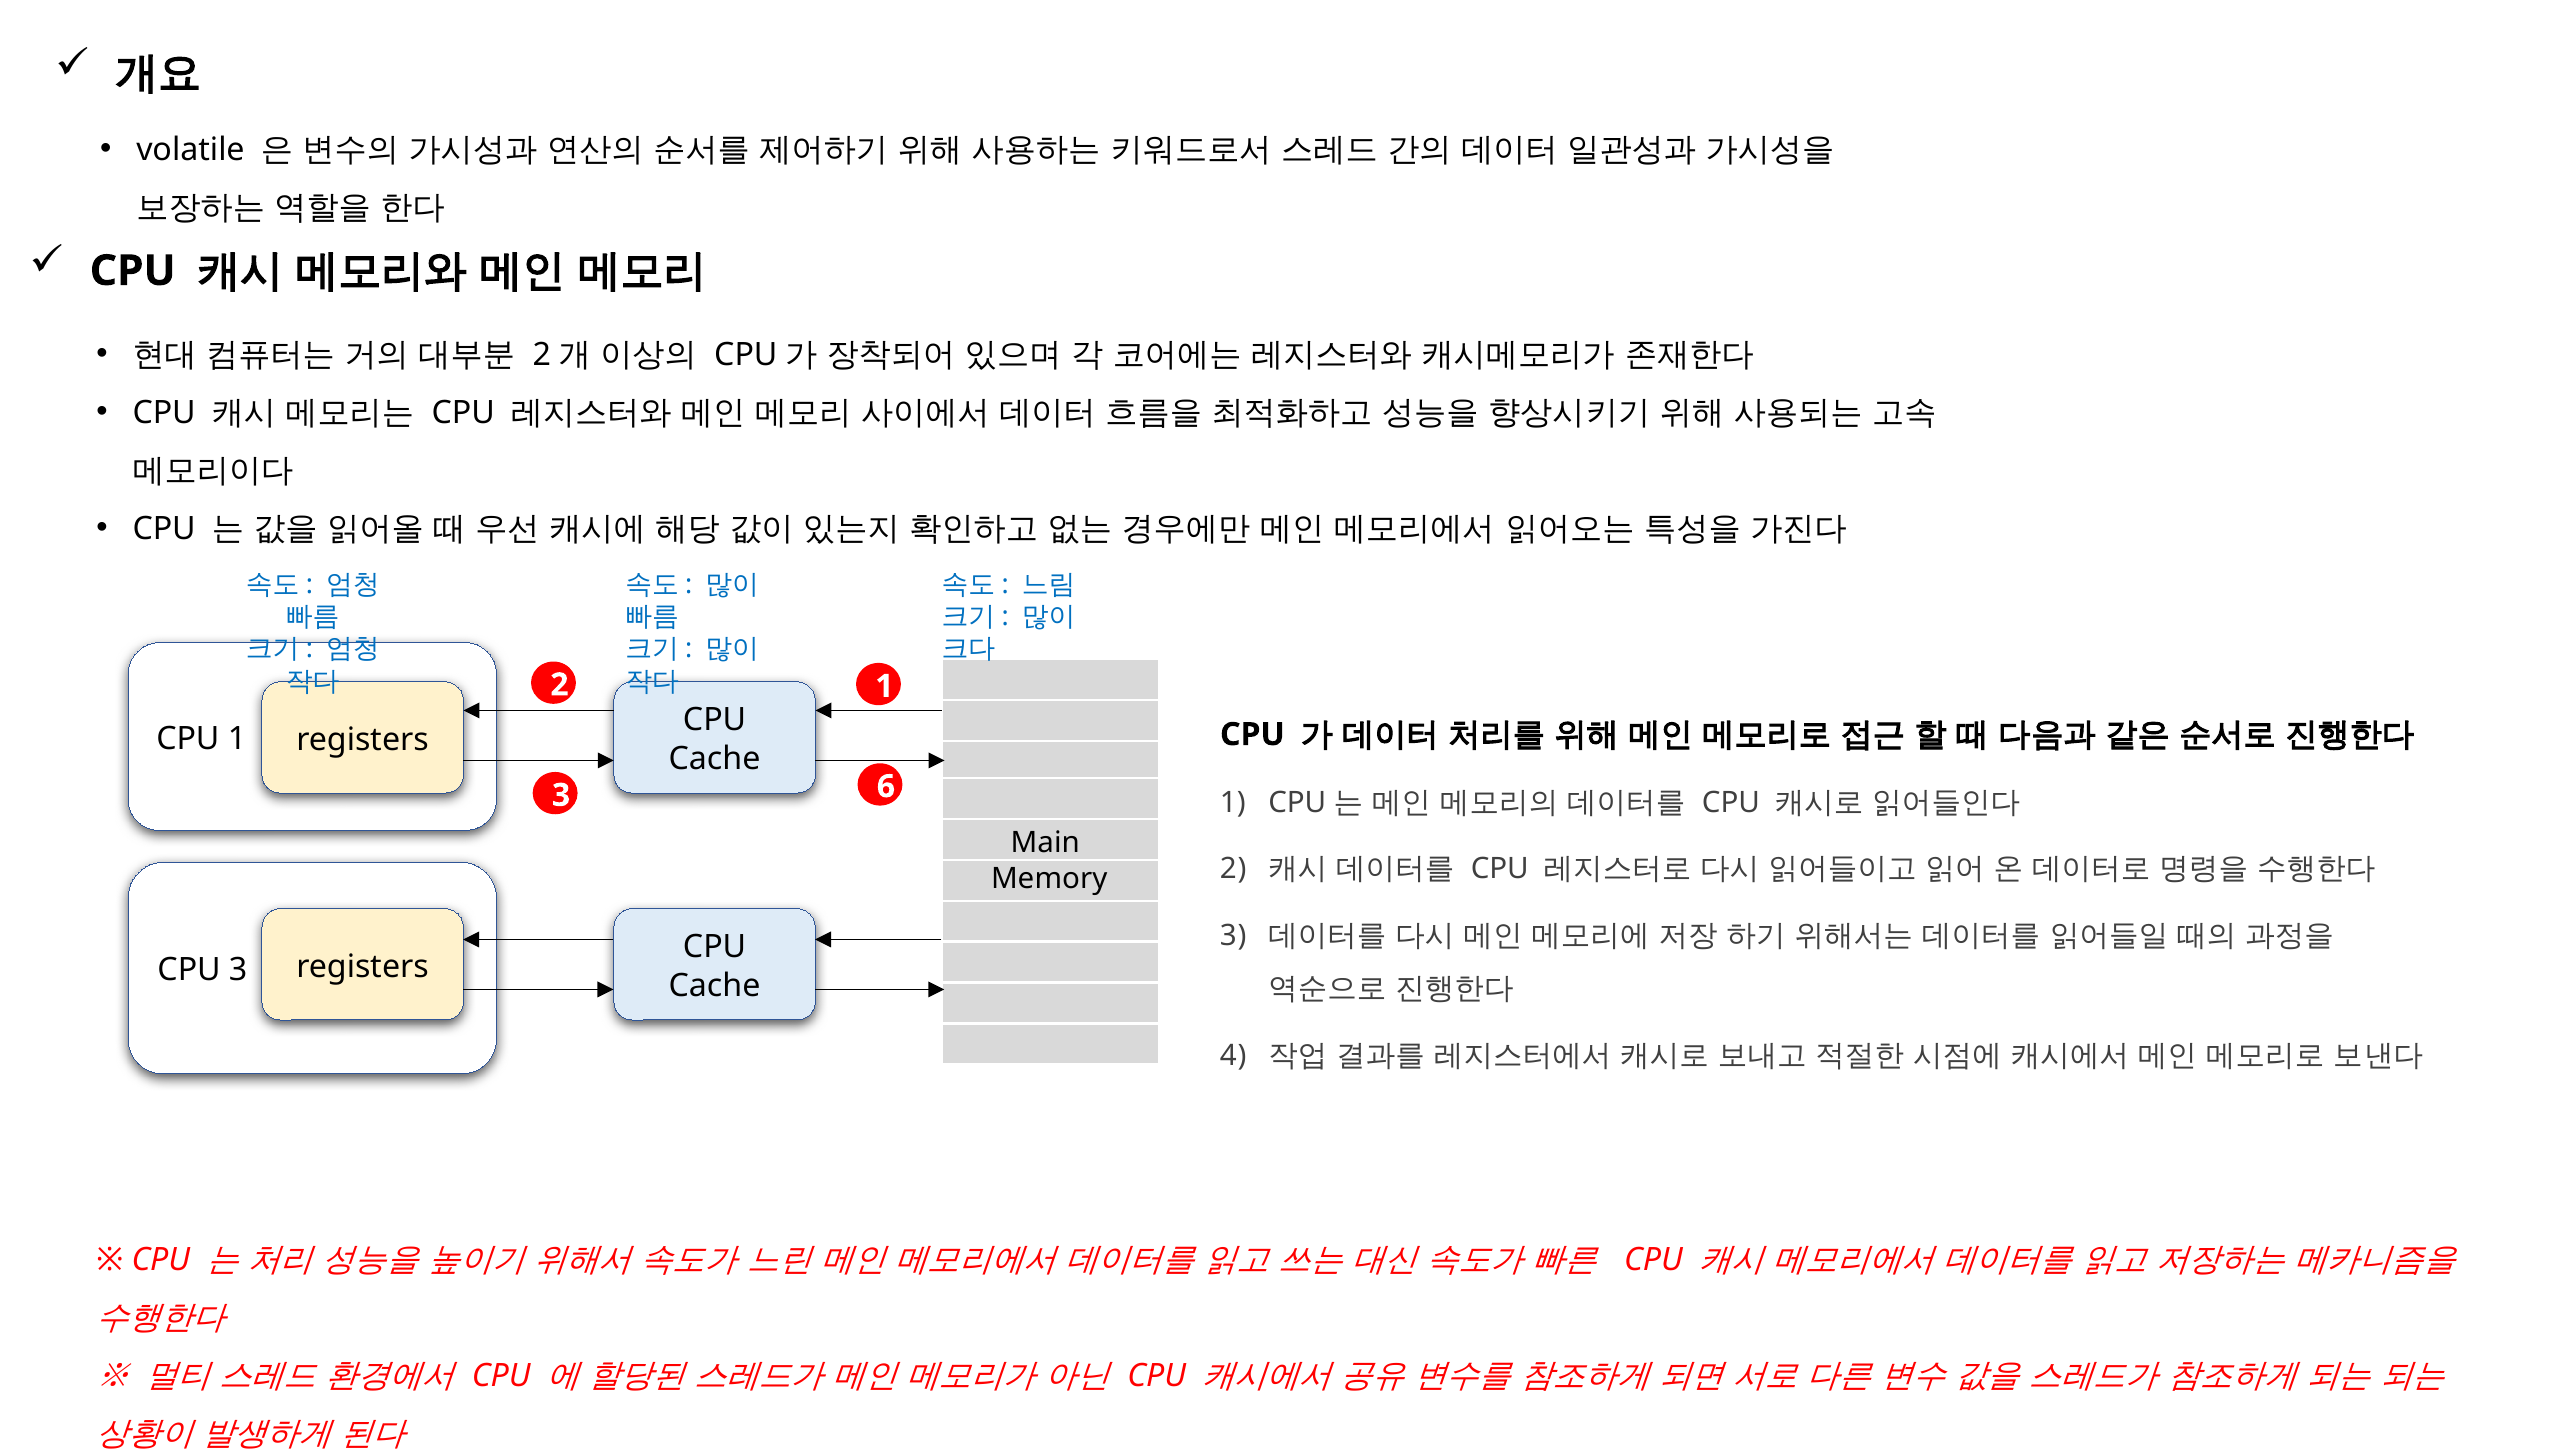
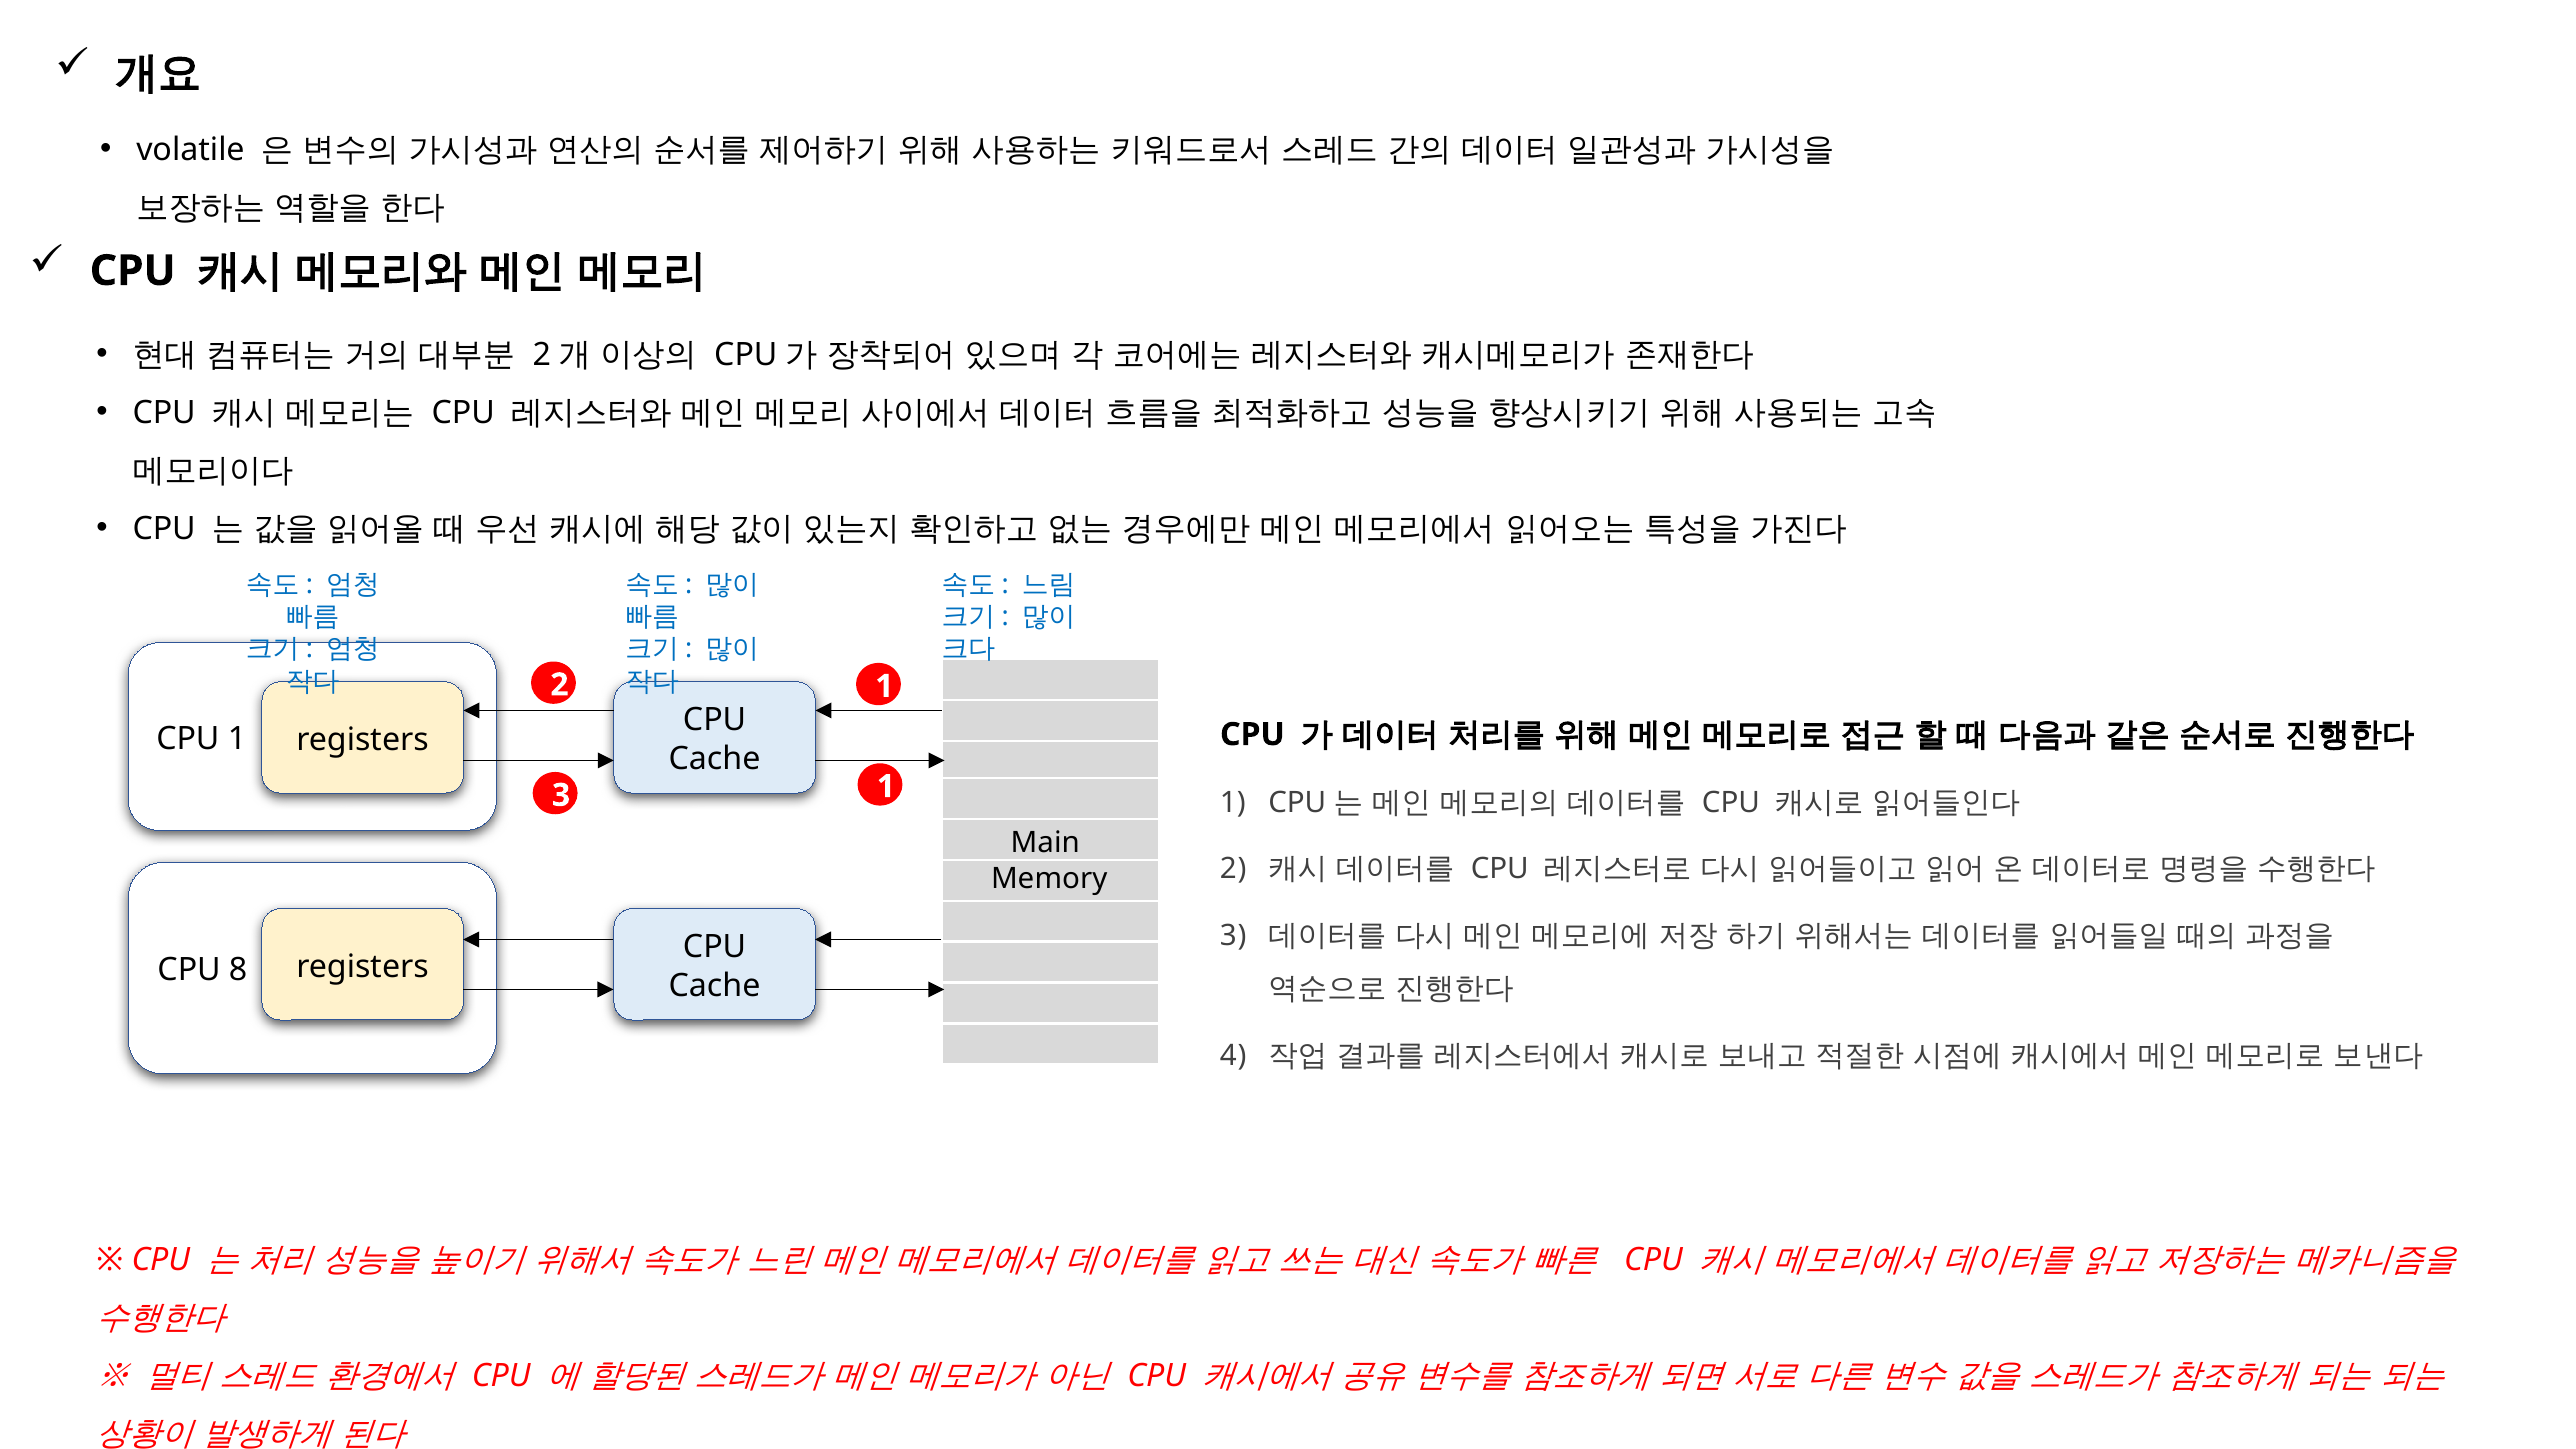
3 6: 6 -> 1
CPU 3: 3 -> 8
